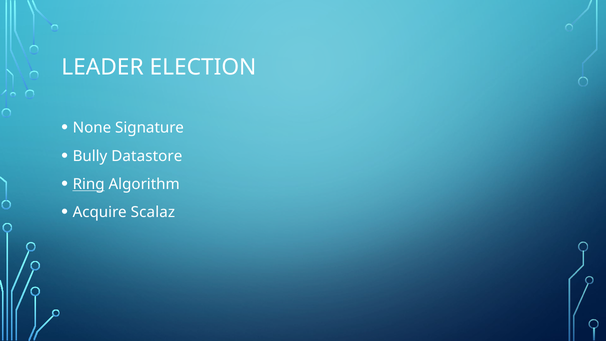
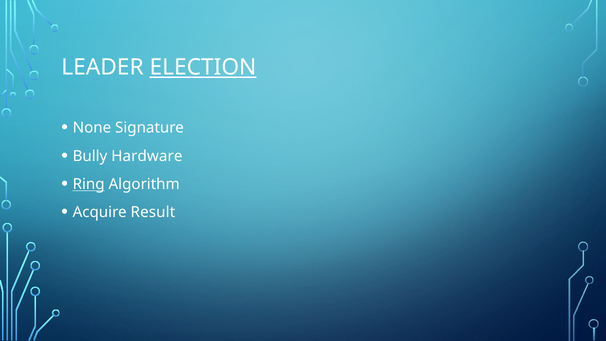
ELECTION underline: none -> present
Datastore: Datastore -> Hardware
Scalaz: Scalaz -> Result
